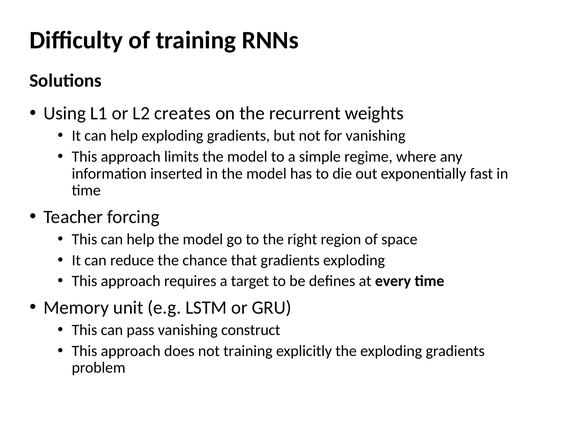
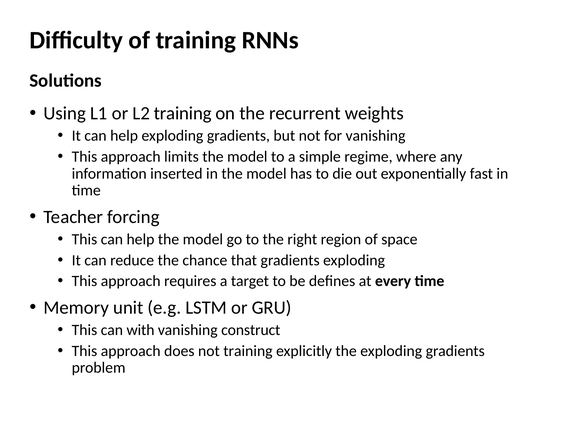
L2 creates: creates -> training
pass: pass -> with
